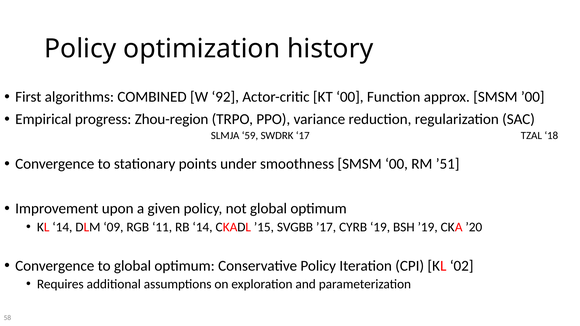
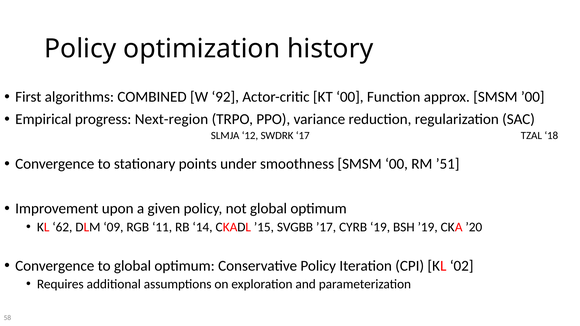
Zhou-region: Zhou-region -> Next-region
59: 59 -> 12
KL 14: 14 -> 62
